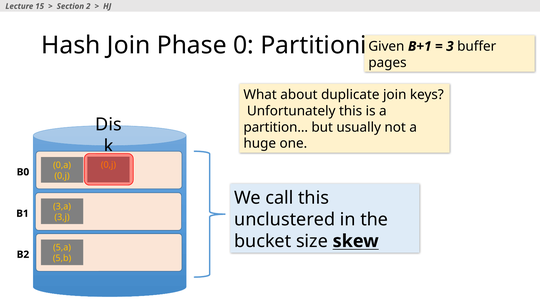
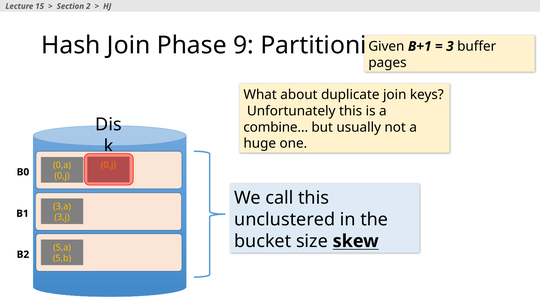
0: 0 -> 9
partition…: partition… -> combine…
